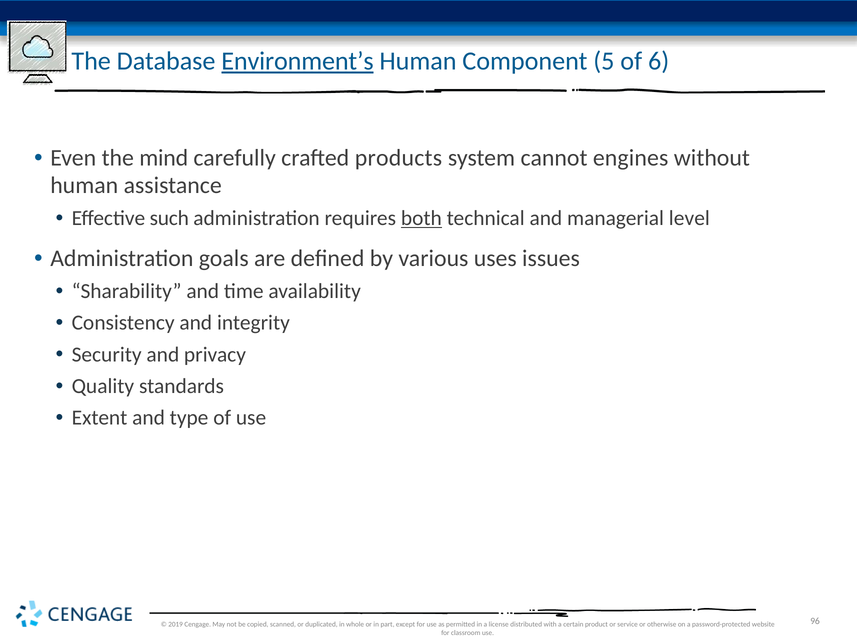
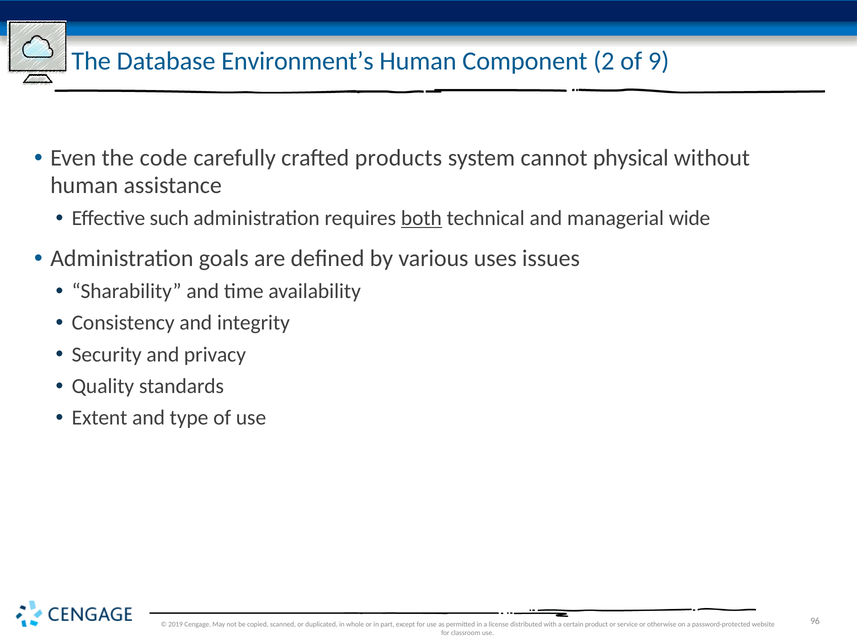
Environment’s underline: present -> none
5: 5 -> 2
6: 6 -> 9
mind: mind -> code
engines: engines -> physical
level: level -> wide
